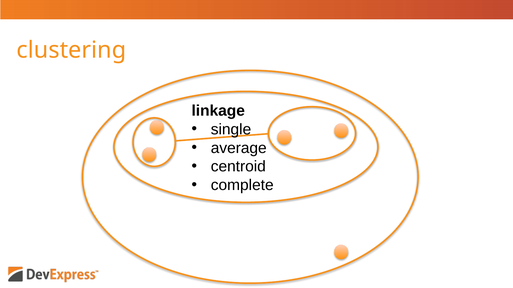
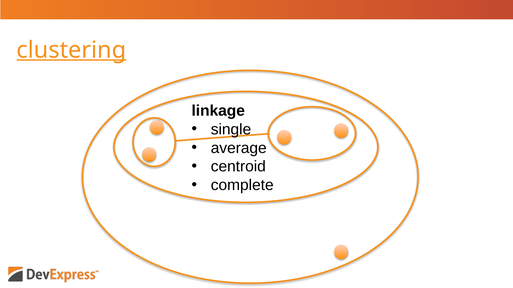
clustering underline: none -> present
